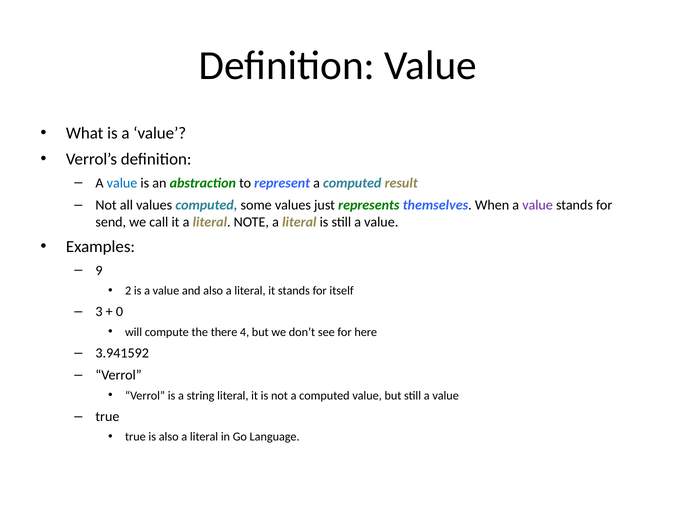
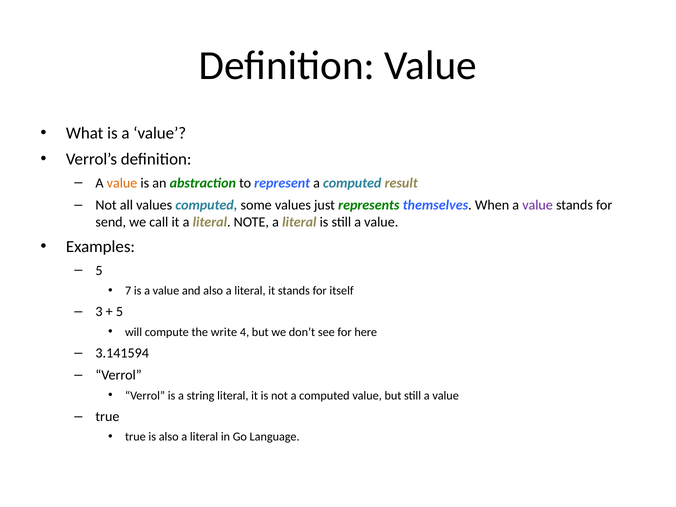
value at (122, 183) colour: blue -> orange
9 at (99, 270): 9 -> 5
2: 2 -> 7
0 at (120, 312): 0 -> 5
there: there -> write
3.941592: 3.941592 -> 3.141594
